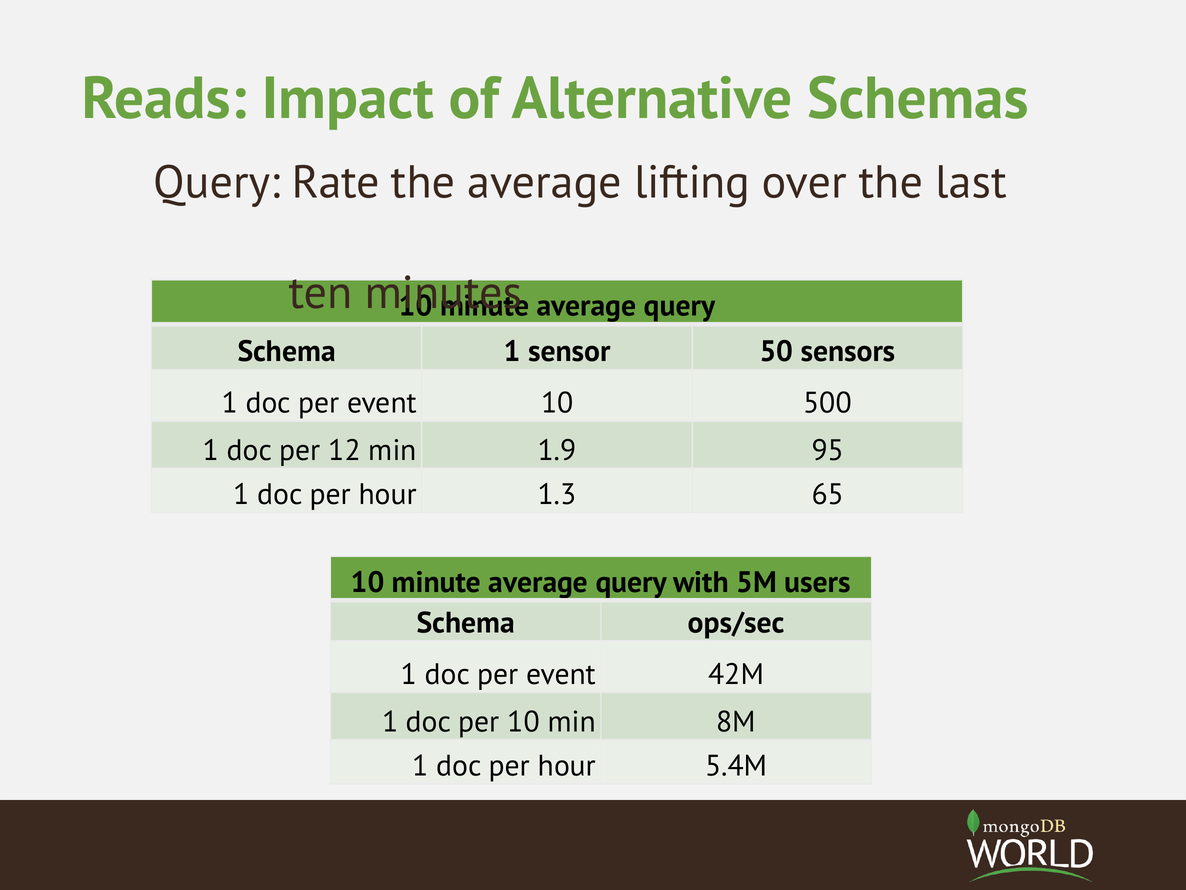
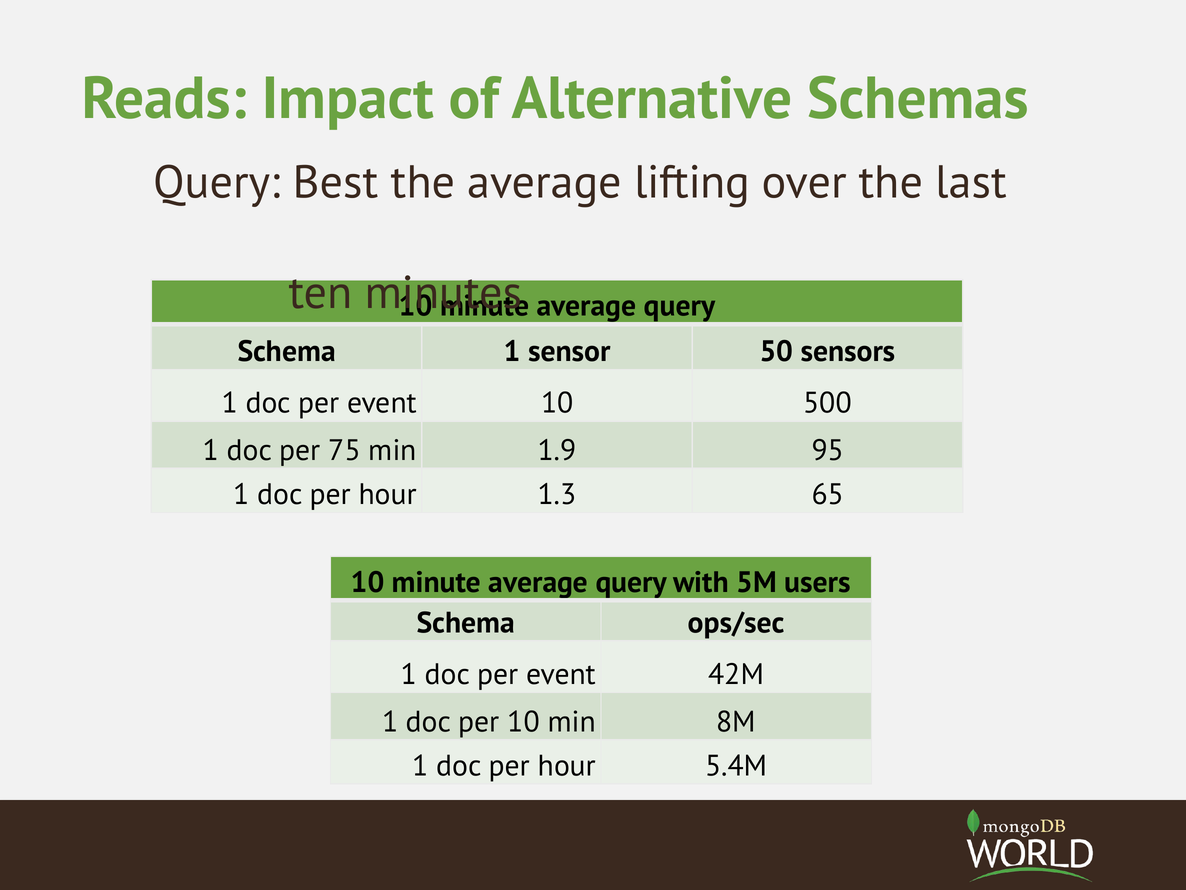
Rate: Rate -> Best
12: 12 -> 75
